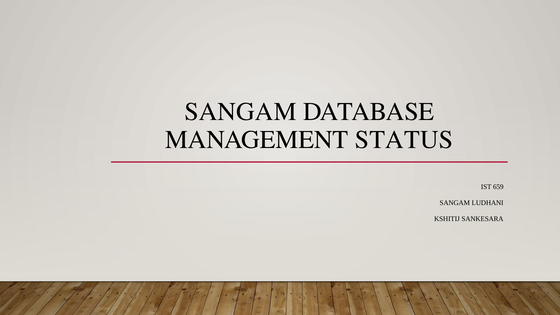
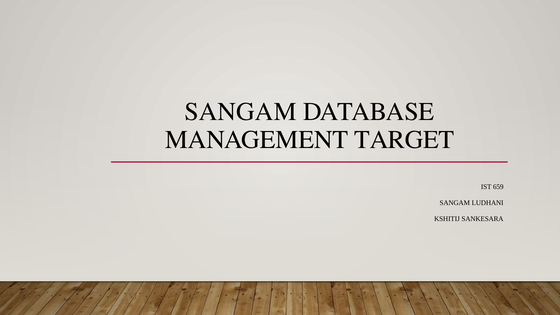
STATUS: STATUS -> TARGET
